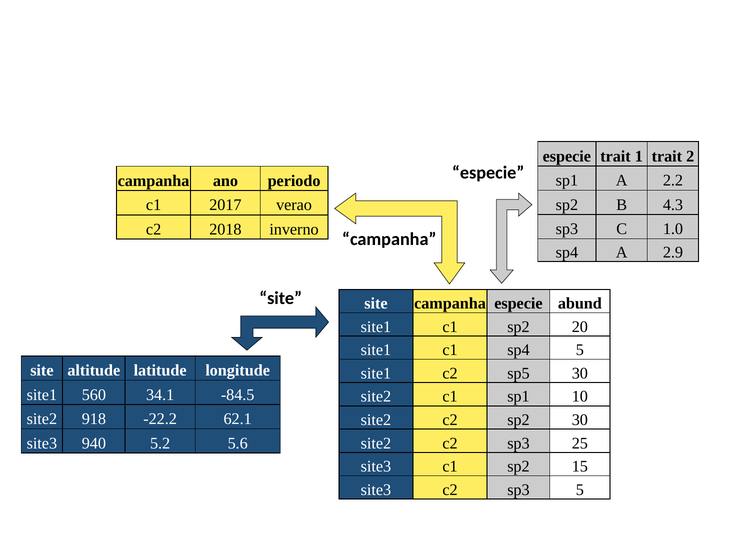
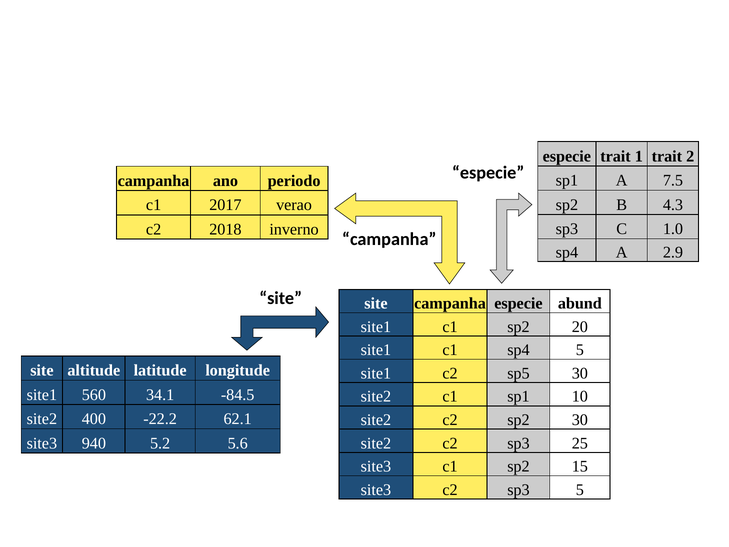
2.2: 2.2 -> 7.5
918: 918 -> 400
